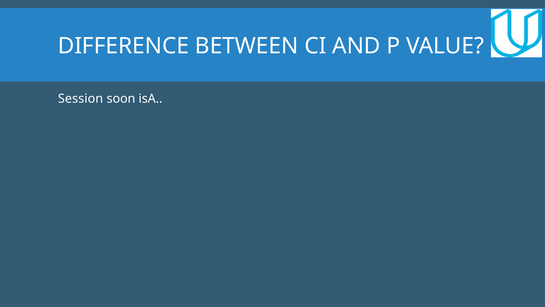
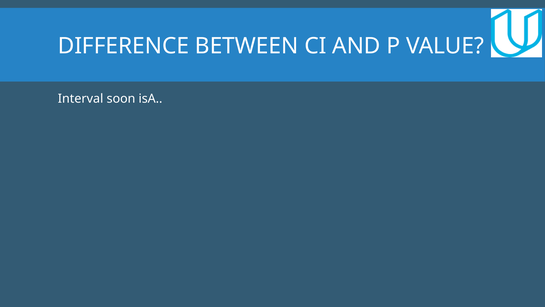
Session: Session -> Interval
